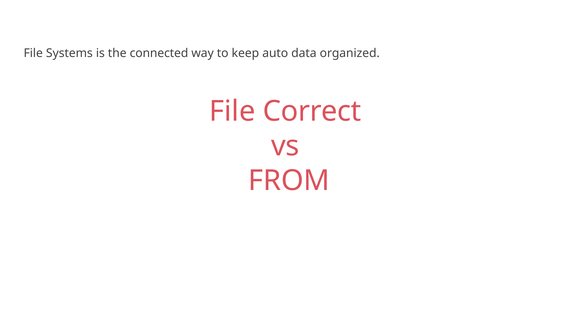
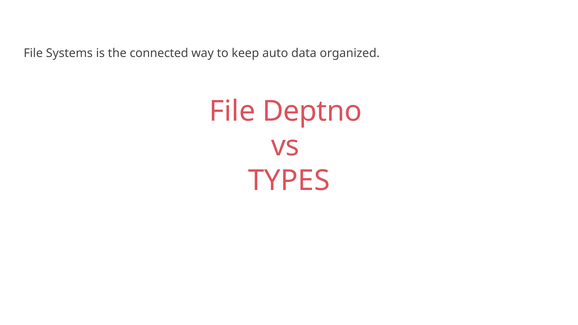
Correct: Correct -> Deptno
FROM: FROM -> TYPES
